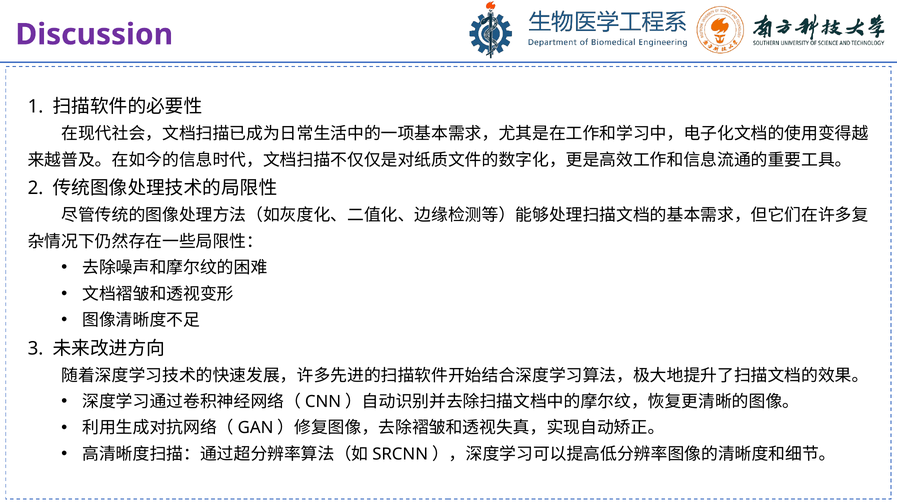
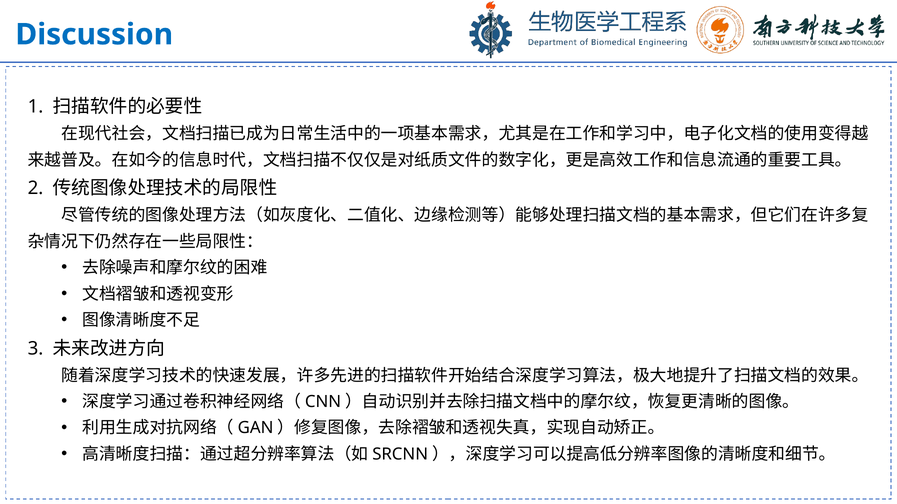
Discussion colour: purple -> blue
